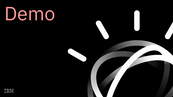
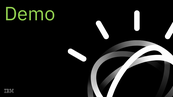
Demo colour: pink -> light green
